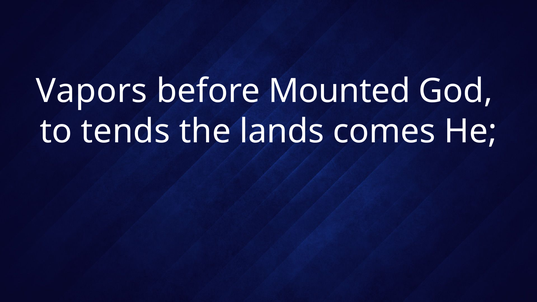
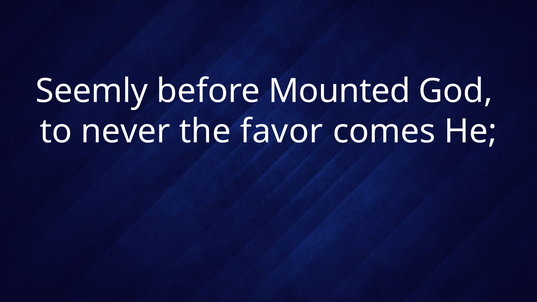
Vapors: Vapors -> Seemly
tends: tends -> never
lands: lands -> favor
